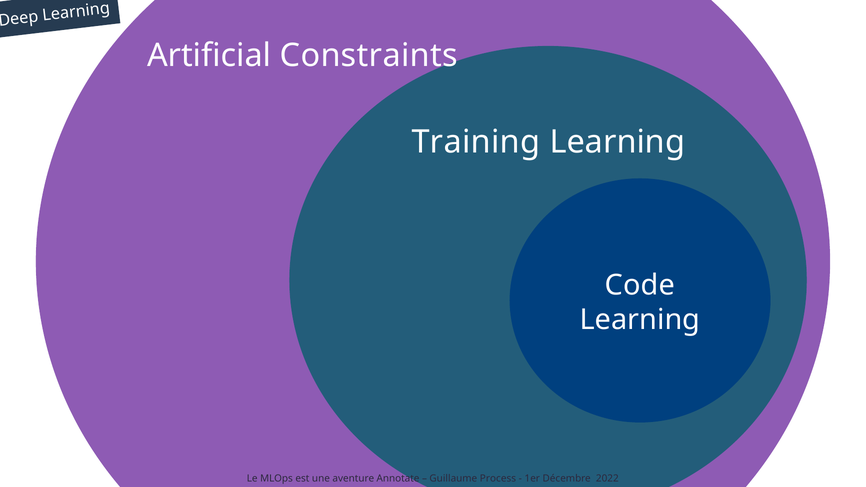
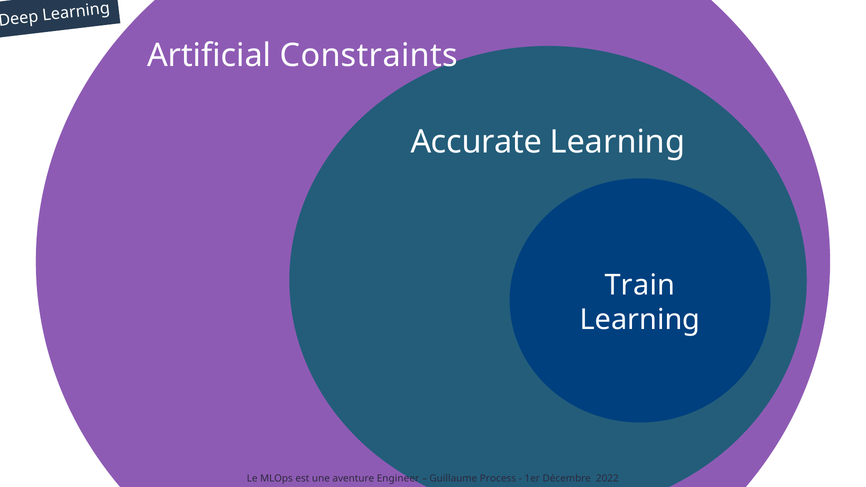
Training: Training -> Accurate
Code: Code -> Train
Annotate: Annotate -> Engineer
